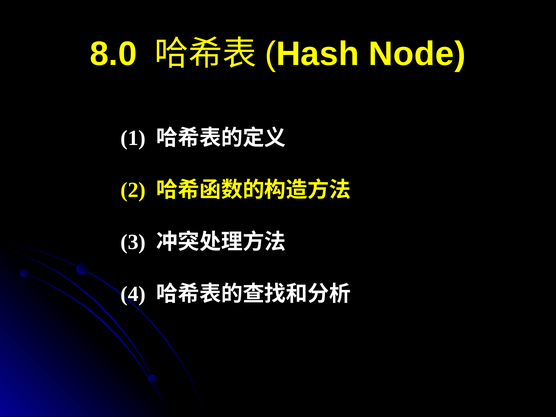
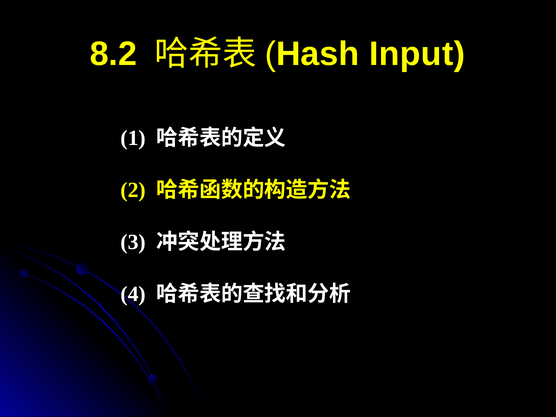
8.0: 8.0 -> 8.2
Node: Node -> Input
